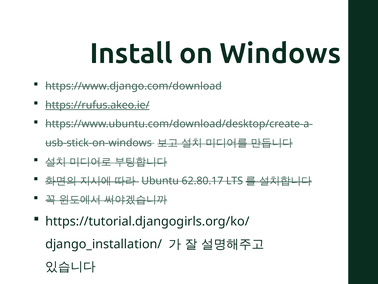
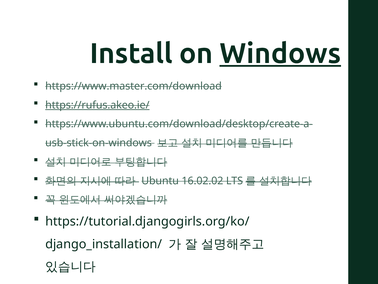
Windows underline: none -> present
https://www.django.com/download: https://www.django.com/download -> https://www.master.com/download
62.80.17: 62.80.17 -> 16.02.02
